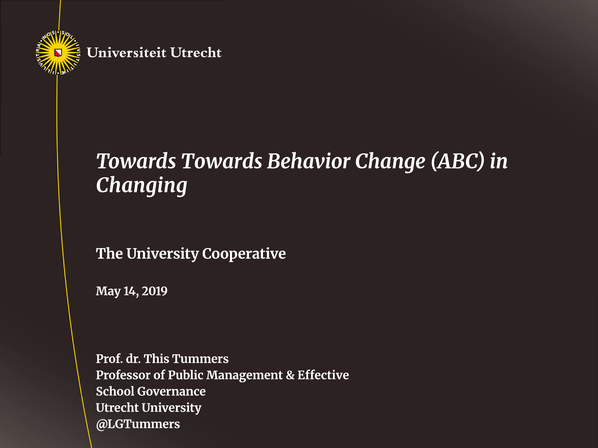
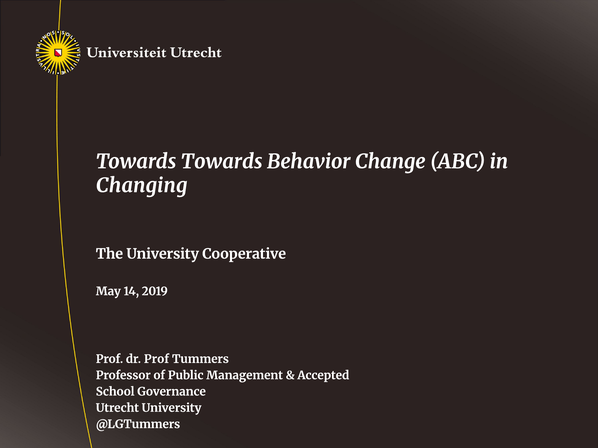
dr This: This -> Prof
Effective: Effective -> Accepted
